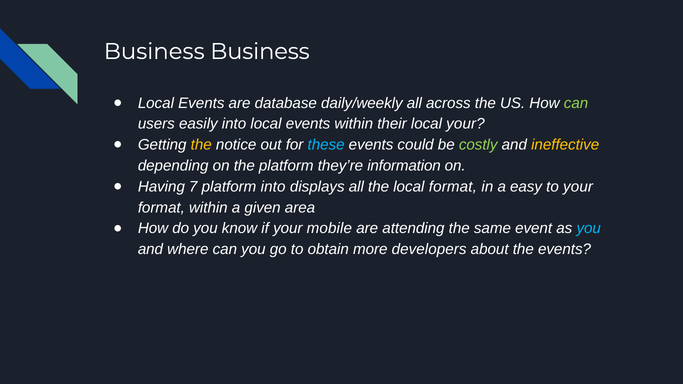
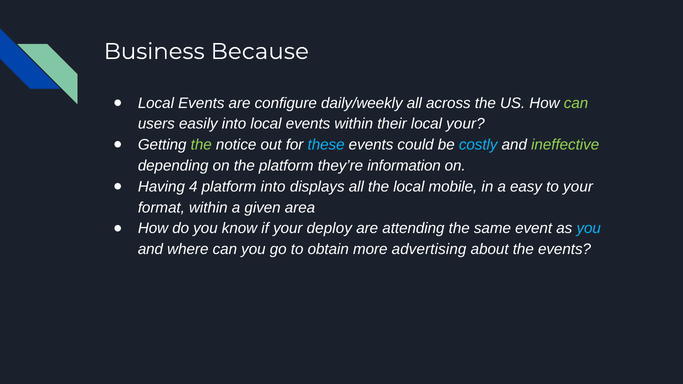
Business Business: Business -> Because
database: database -> configure
the at (201, 145) colour: yellow -> light green
costly colour: light green -> light blue
ineffective colour: yellow -> light green
7: 7 -> 4
local format: format -> mobile
mobile: mobile -> deploy
developers: developers -> advertising
